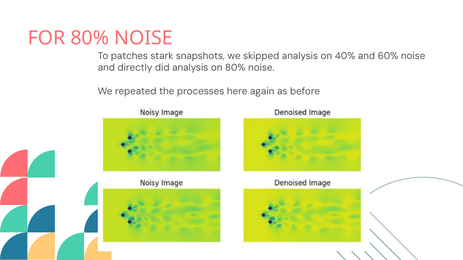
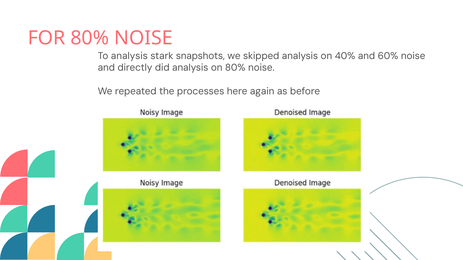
To patches: patches -> analysis
